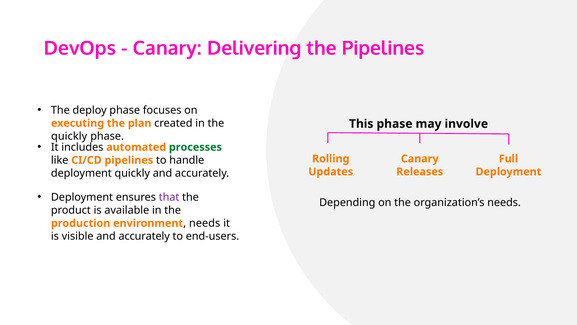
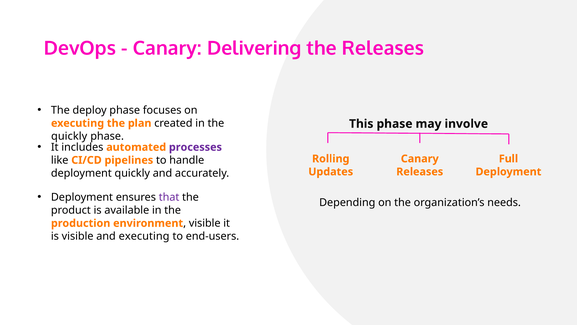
the Pipelines: Pipelines -> Releases
processes colour: green -> purple
needs at (205, 223): needs -> visible
visible and accurately: accurately -> executing
